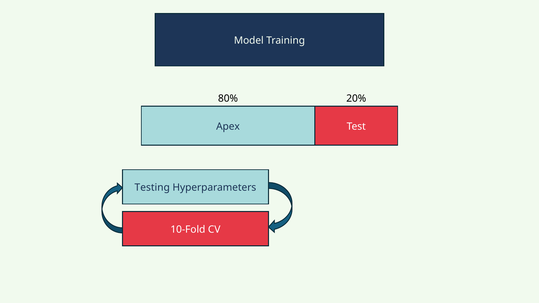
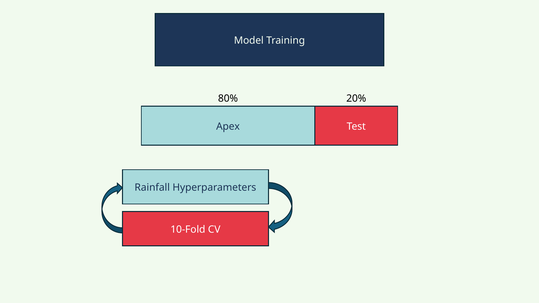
Testing: Testing -> Rainfall
